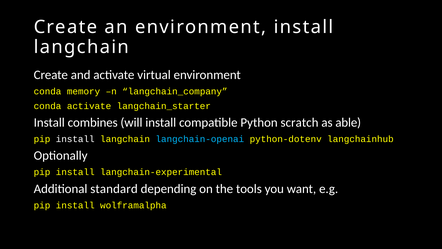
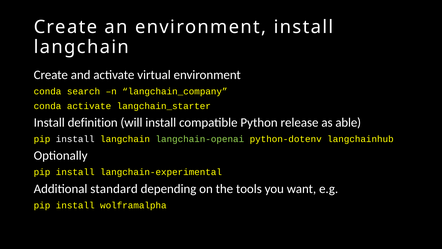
memory: memory -> search
combines: combines -> definition
scratch: scratch -> release
langchain-openai colour: light blue -> light green
